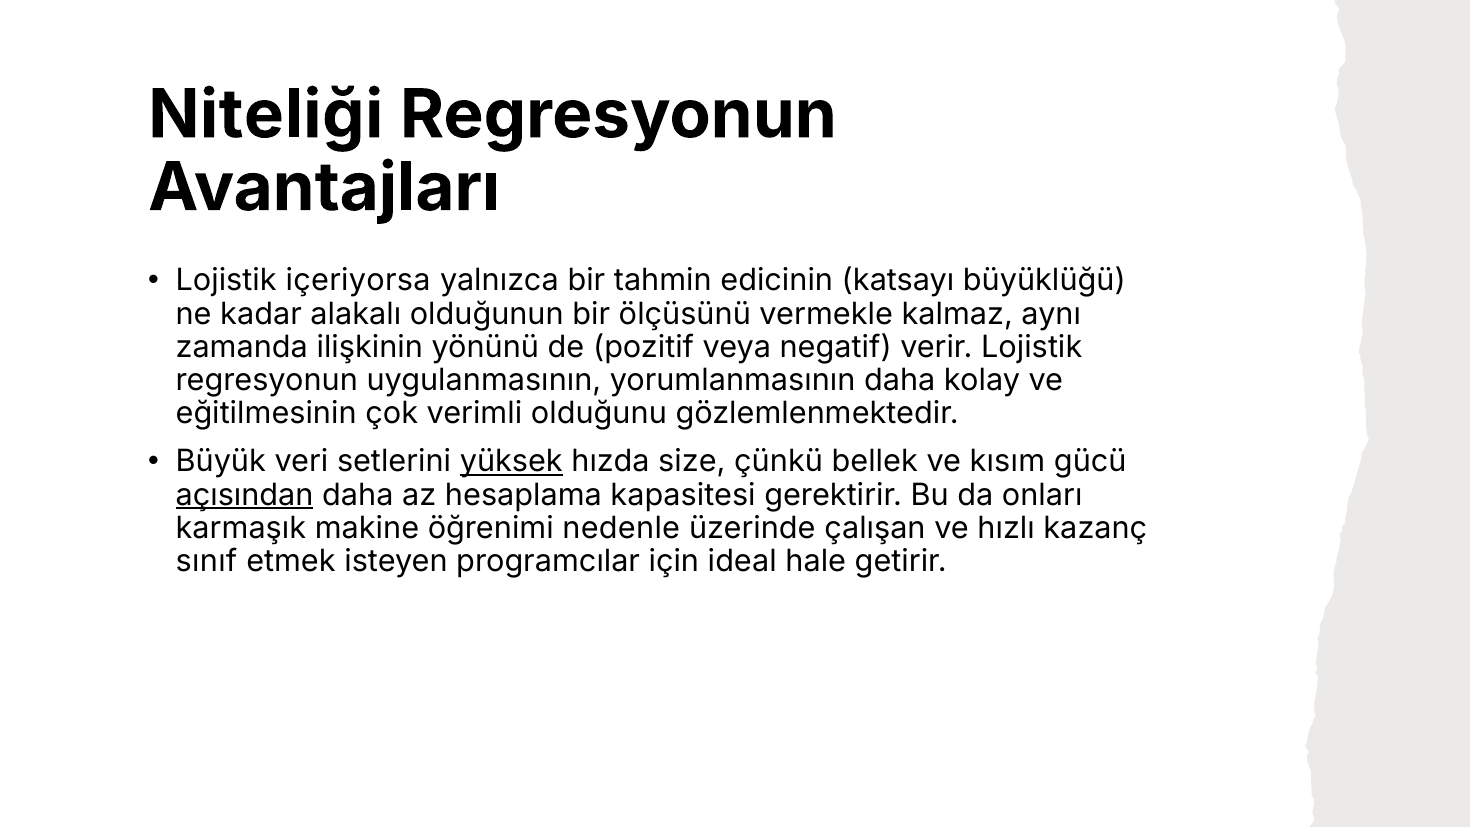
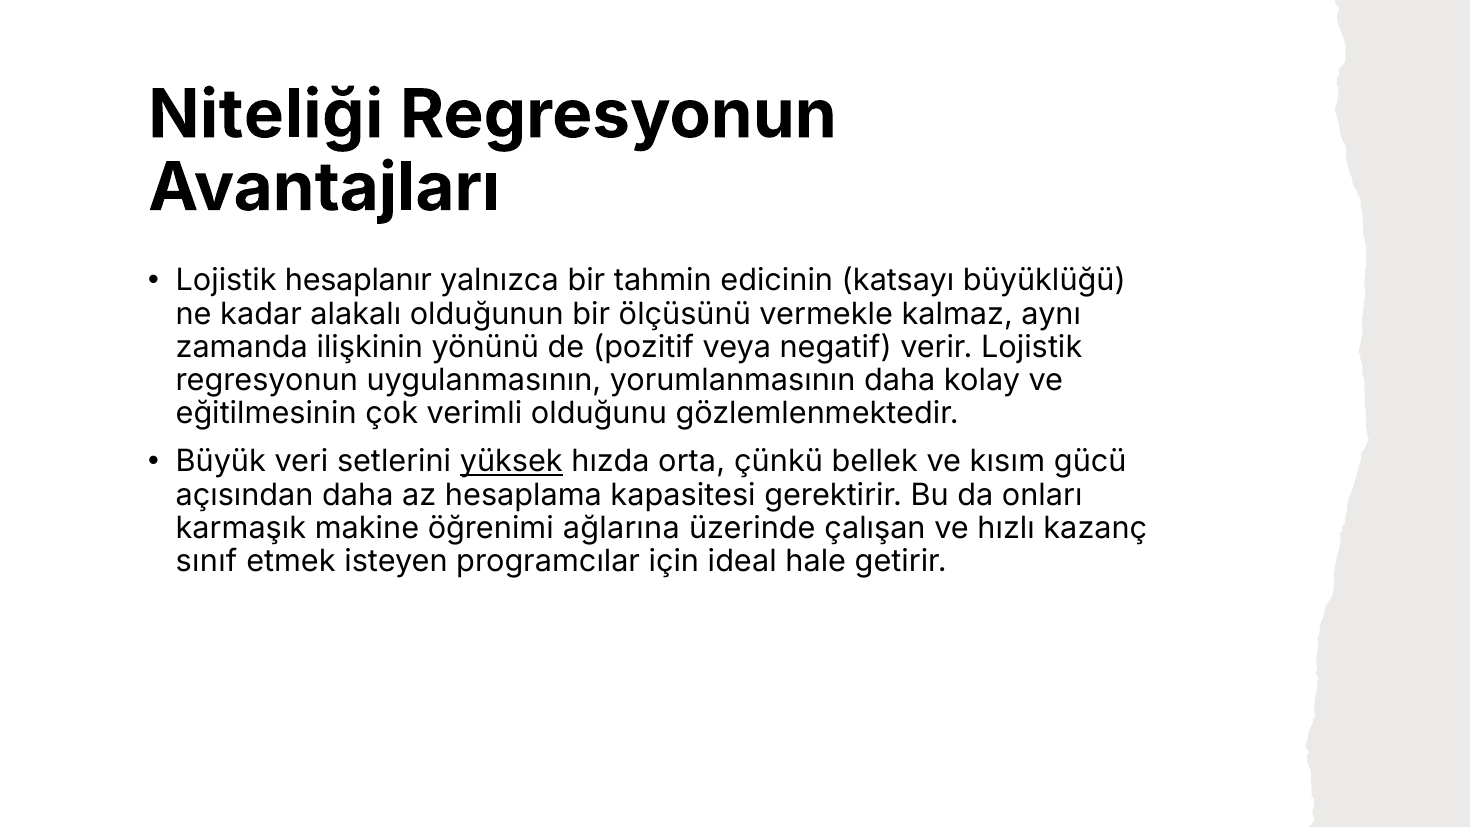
içeriyorsa: içeriyorsa -> hesaplanır
size: size -> orta
açısından underline: present -> none
nedenle: nedenle -> ağlarına
